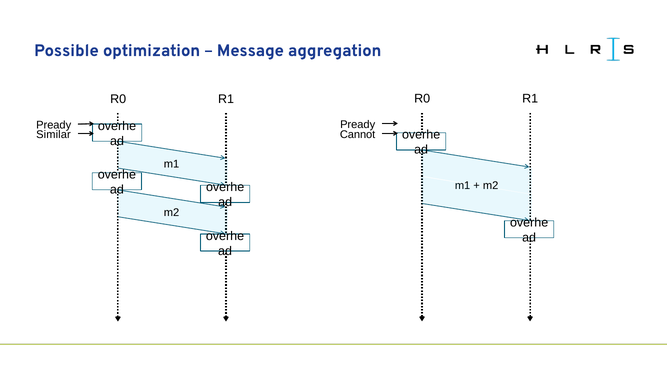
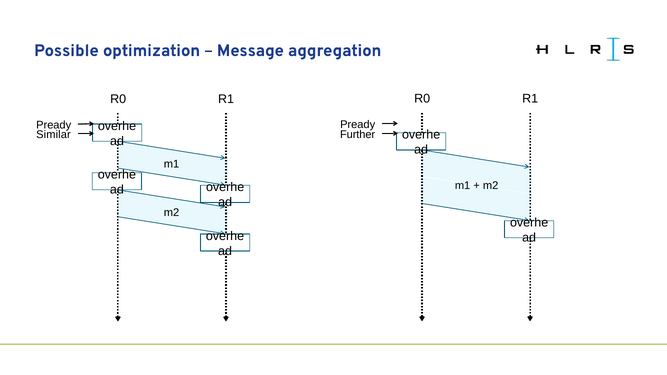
Cannot: Cannot -> Further
